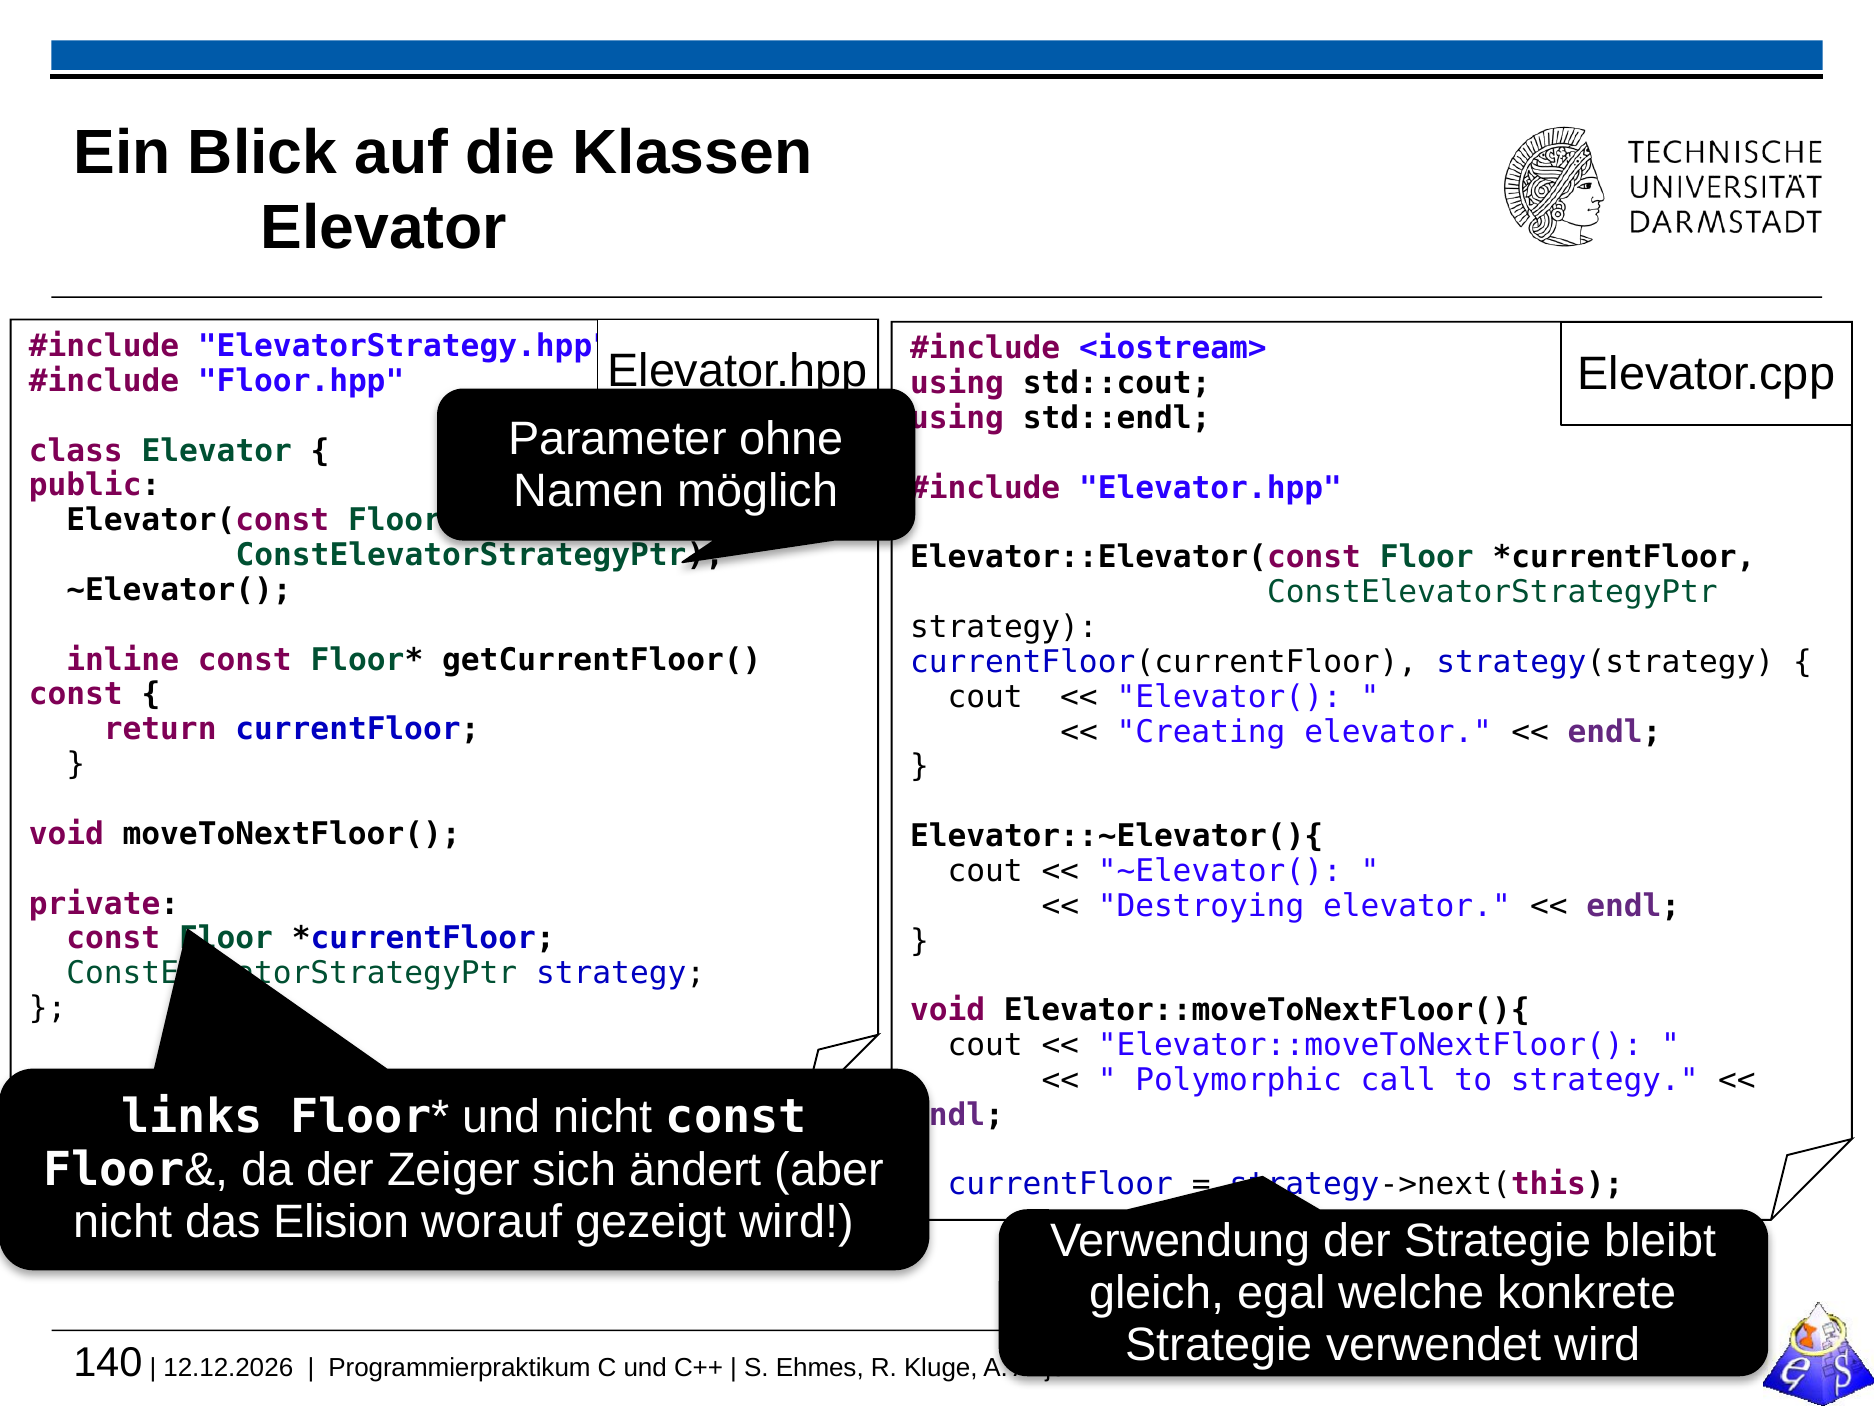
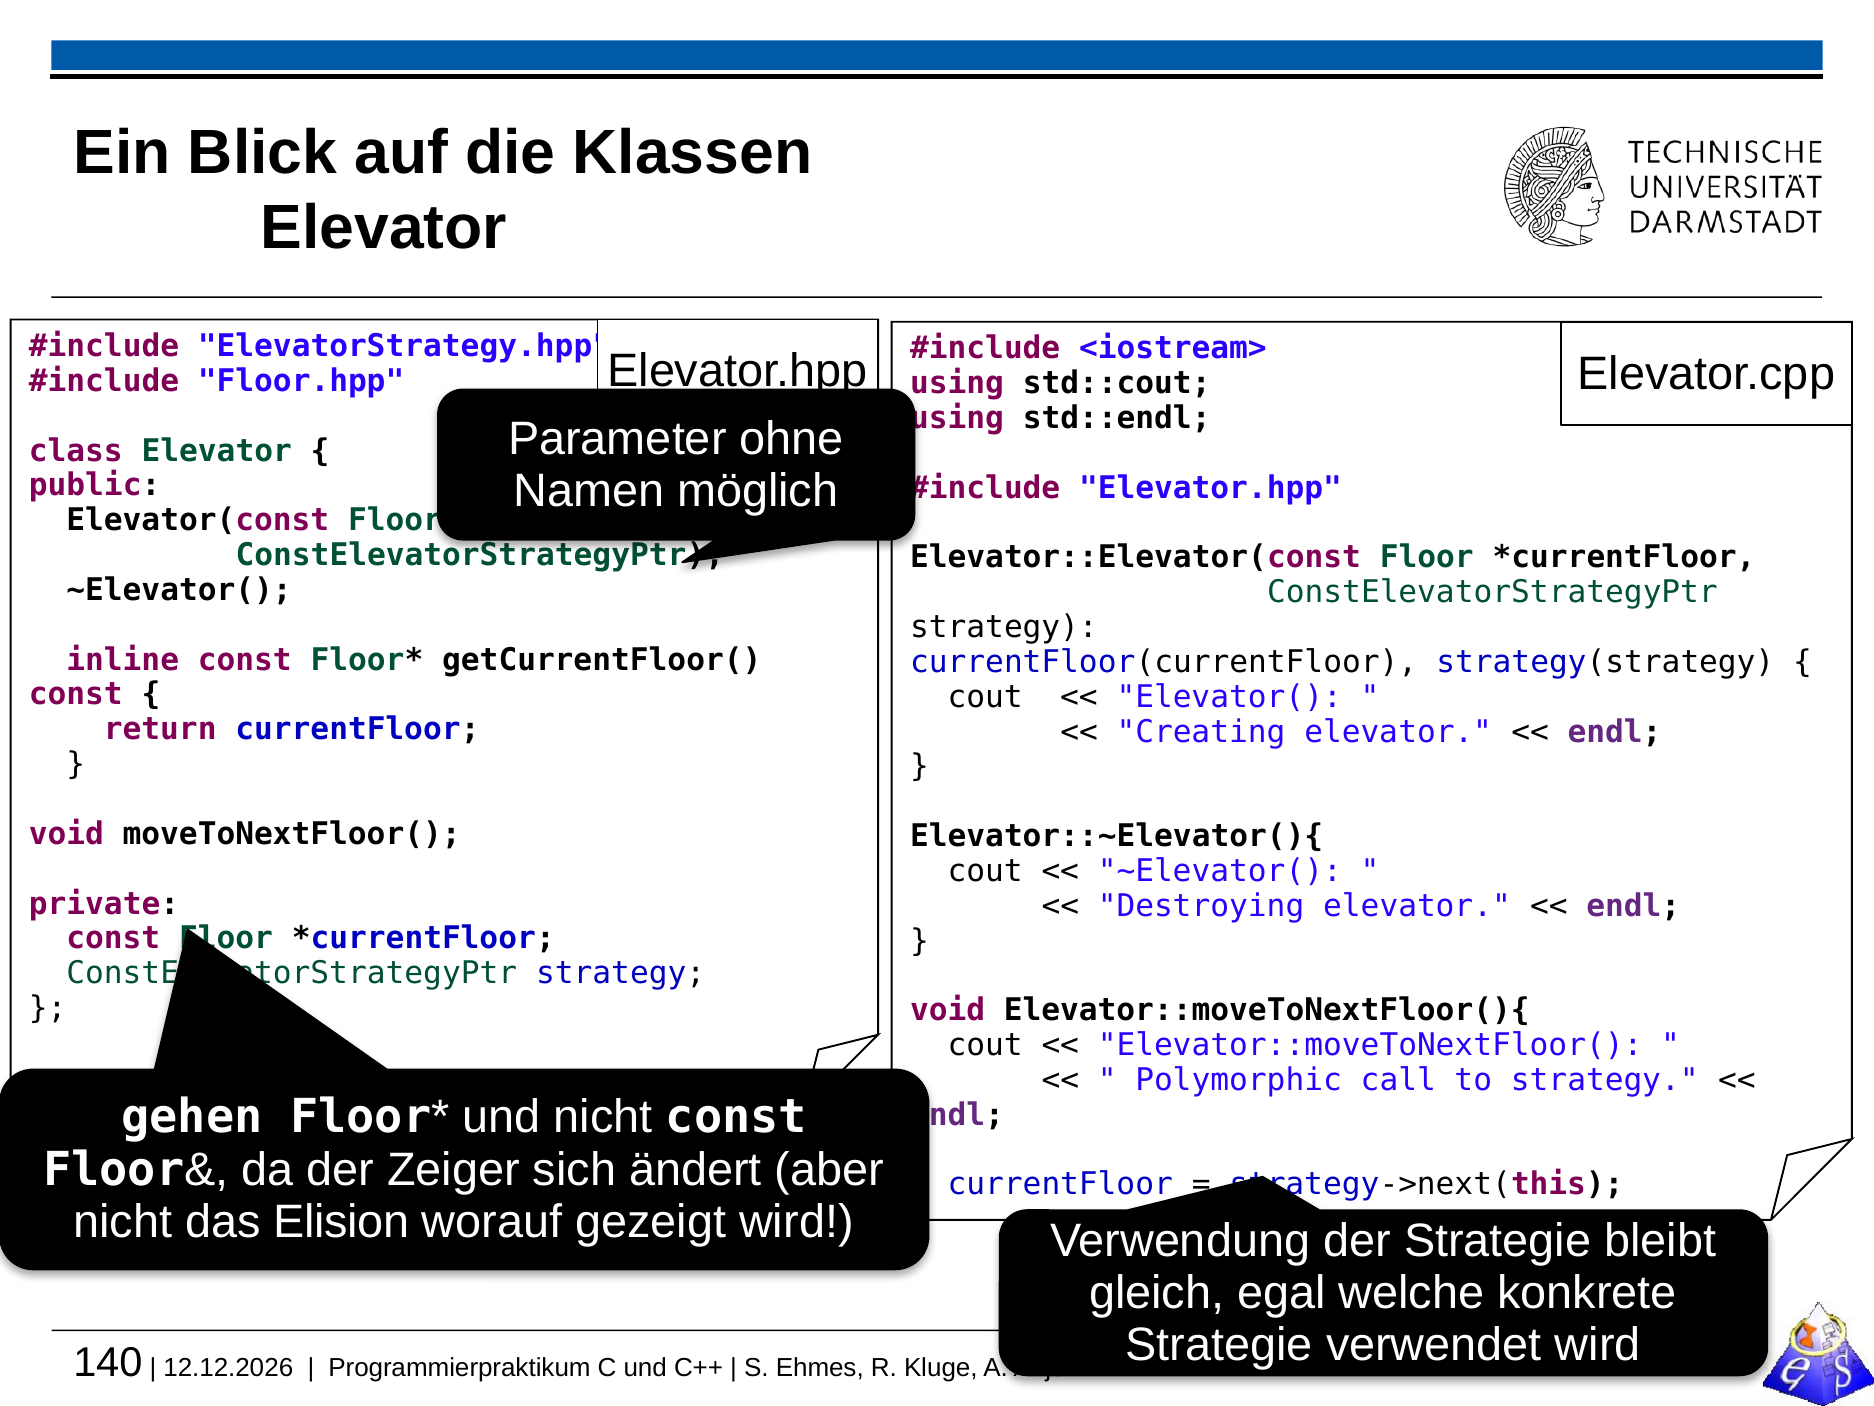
links: links -> gehen
